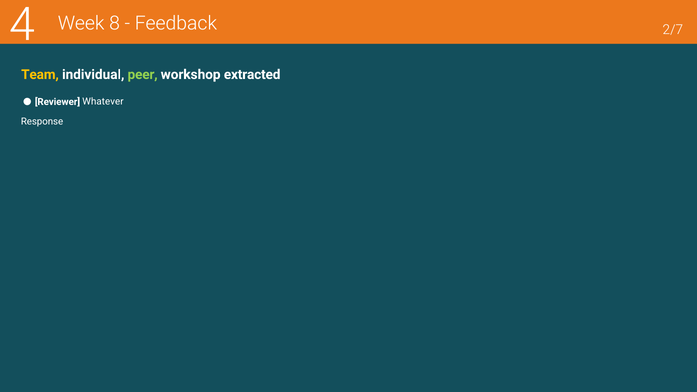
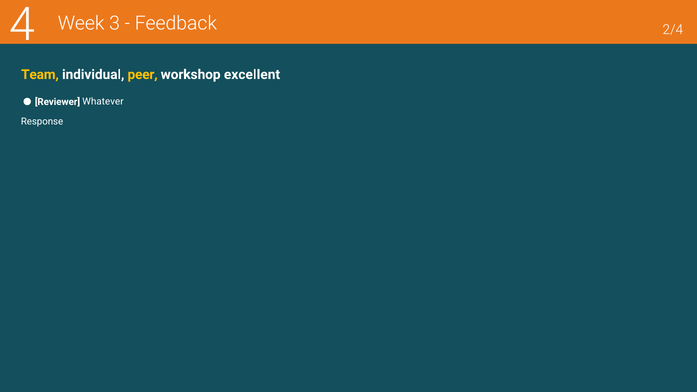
8: 8 -> 3
2/7: 2/7 -> 2/4
peer colour: light green -> yellow
extracted: extracted -> excellent
